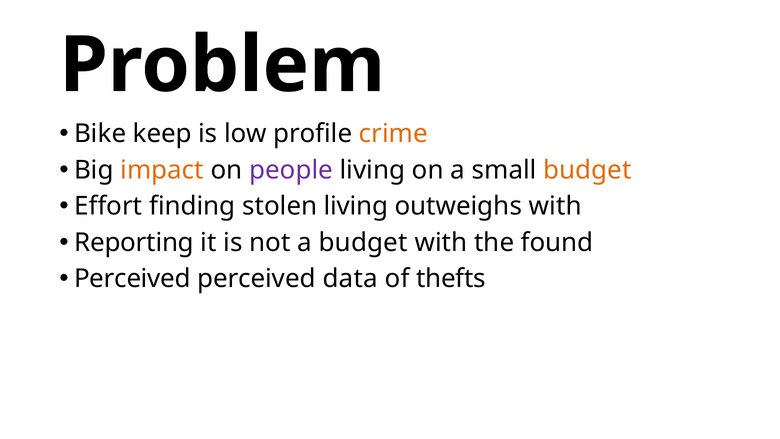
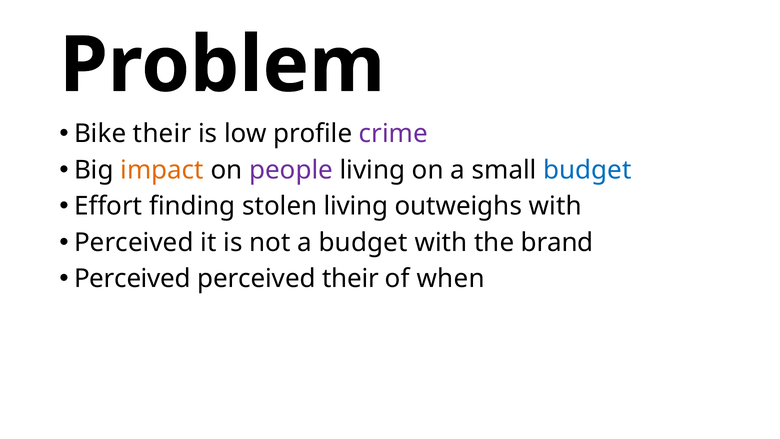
Bike keep: keep -> their
crime colour: orange -> purple
budget at (587, 170) colour: orange -> blue
Reporting at (134, 242): Reporting -> Perceived
found: found -> brand
perceived data: data -> their
thefts: thefts -> when
